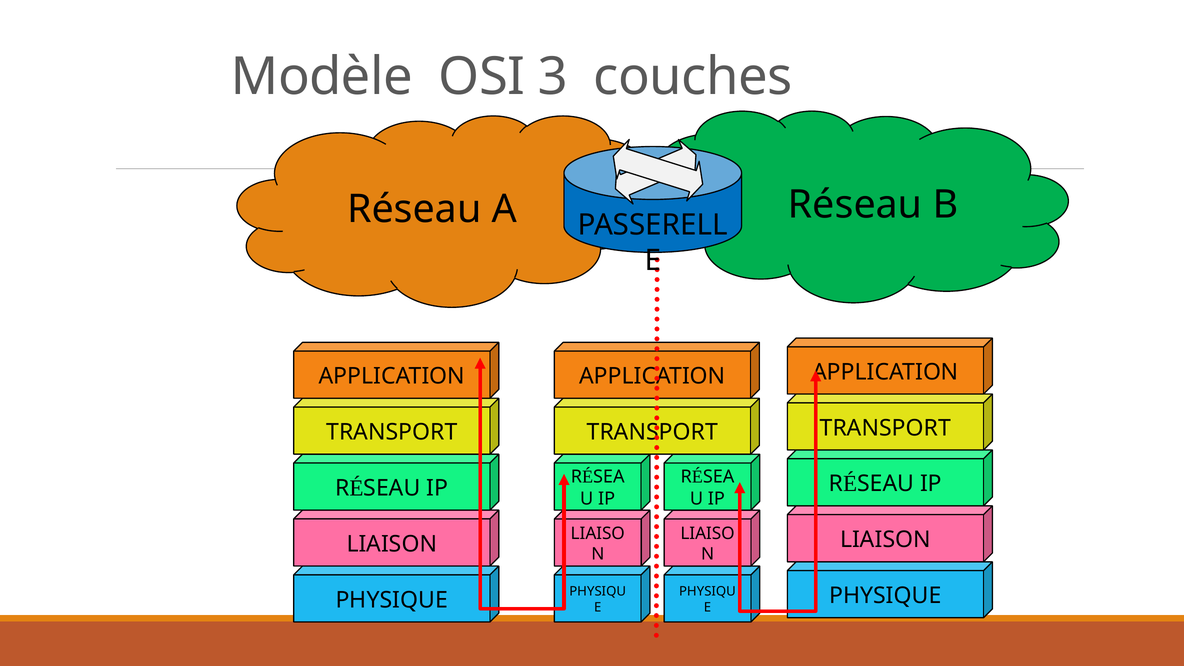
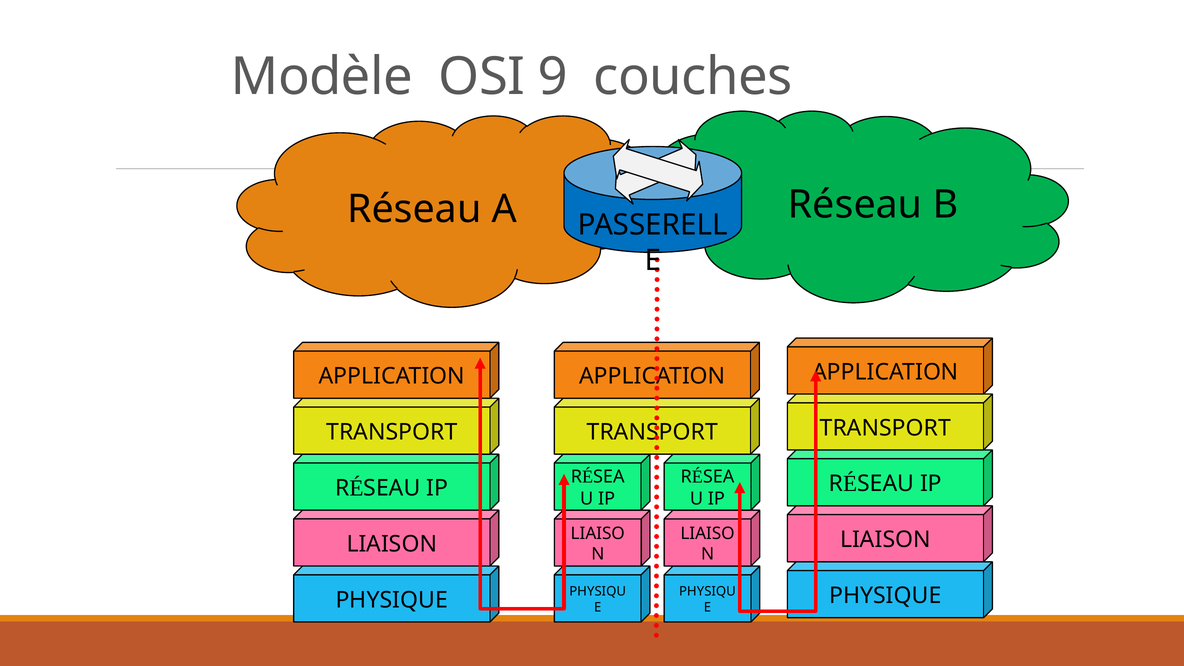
3: 3 -> 9
